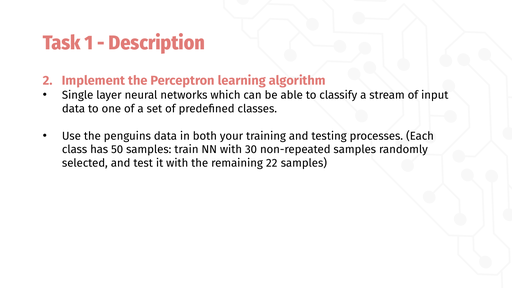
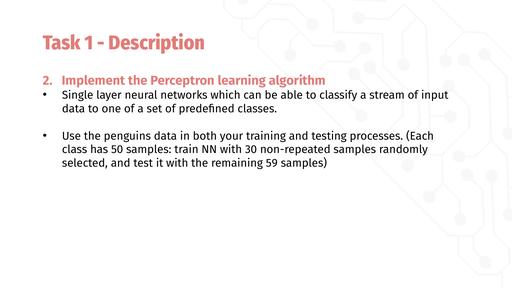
22: 22 -> 59
